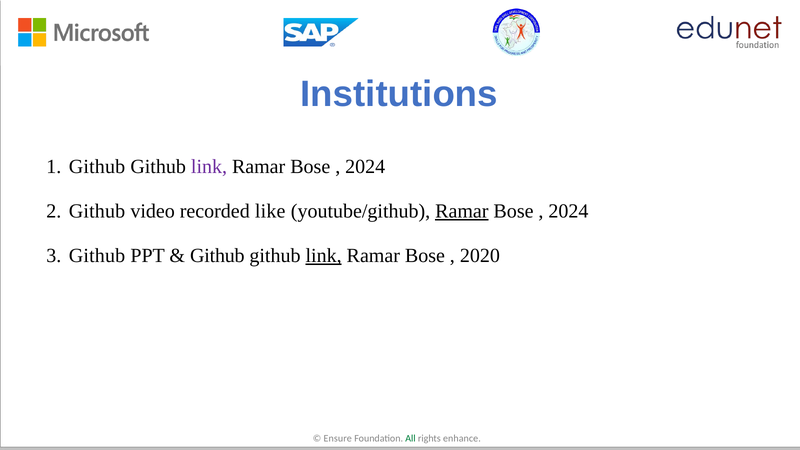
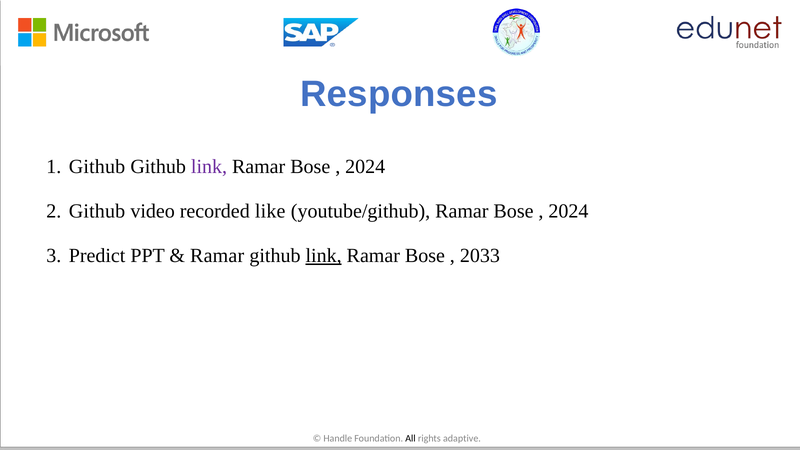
Institutions: Institutions -> Responses
Ramar at (462, 211) underline: present -> none
Github at (97, 256): Github -> Predict
Github at (217, 256): Github -> Ramar
2020: 2020 -> 2033
Ensure: Ensure -> Handle
All colour: green -> black
enhance: enhance -> adaptive
